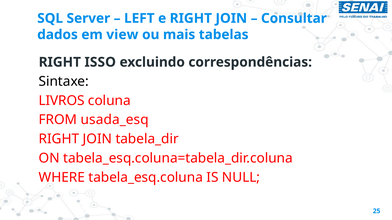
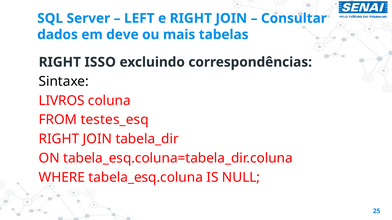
view: view -> deve
usada_esq: usada_esq -> testes_esq
